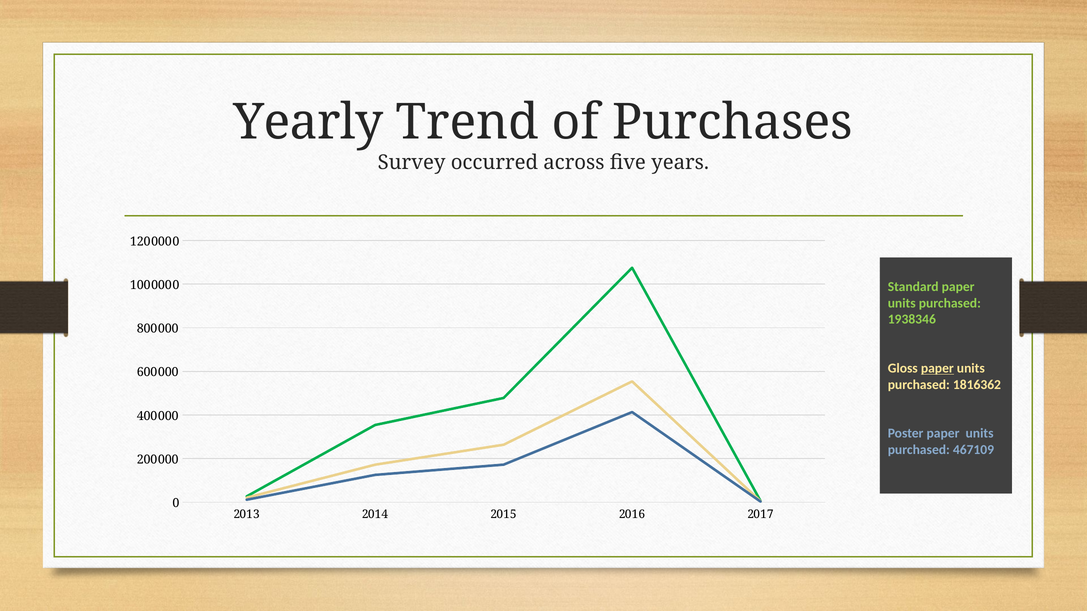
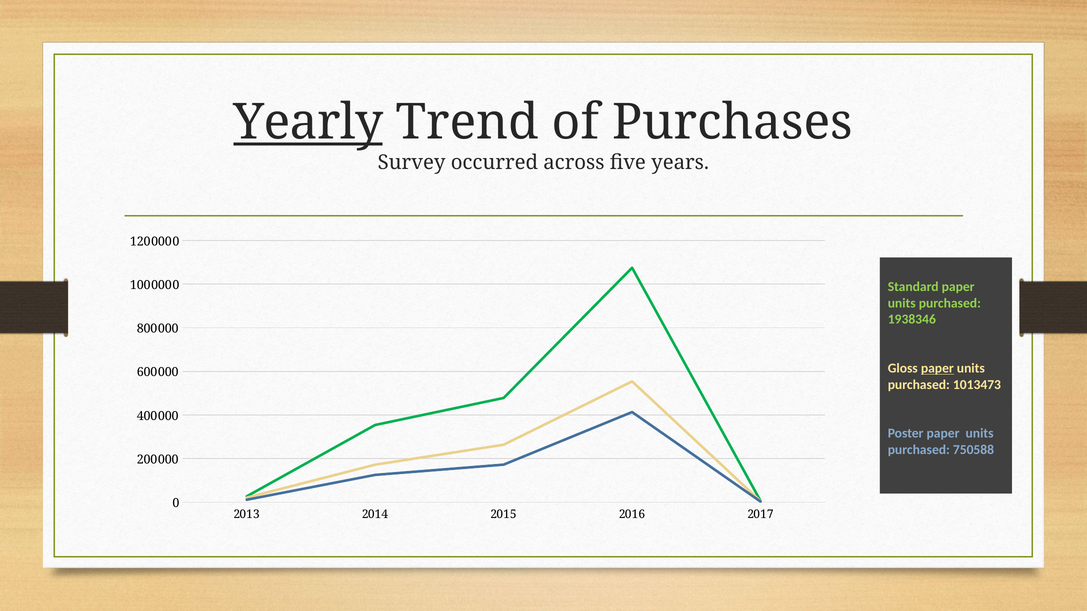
Yearly underline: none -> present
1816362: 1816362 -> 1013473
467109: 467109 -> 750588
